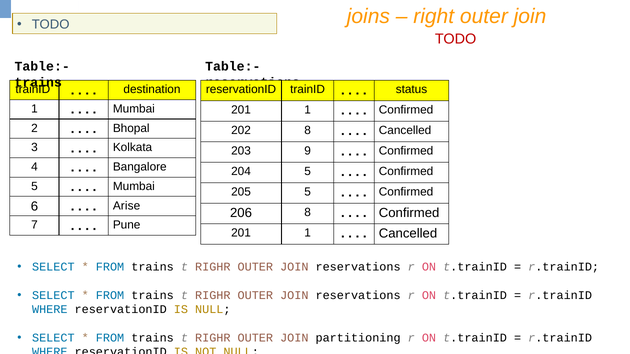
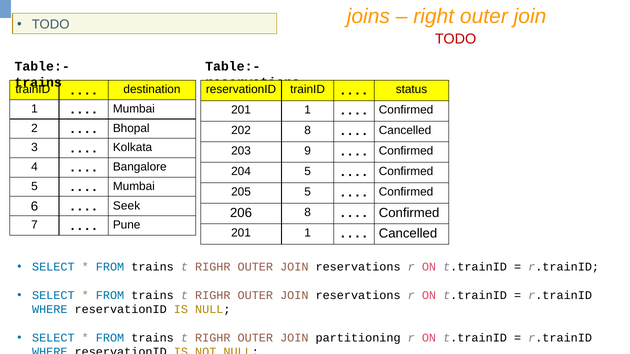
Arise: Arise -> Seek
